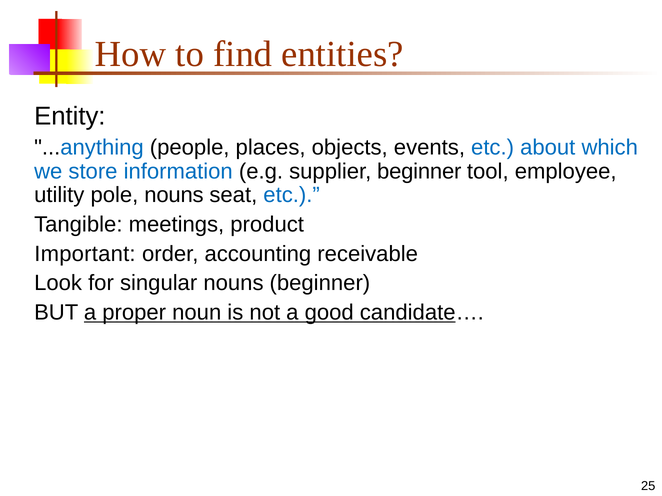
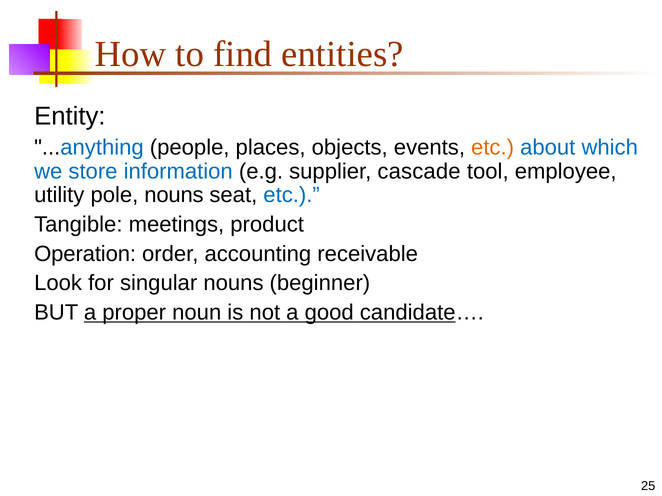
etc at (493, 148) colour: blue -> orange
supplier beginner: beginner -> cascade
Important: Important -> Operation
